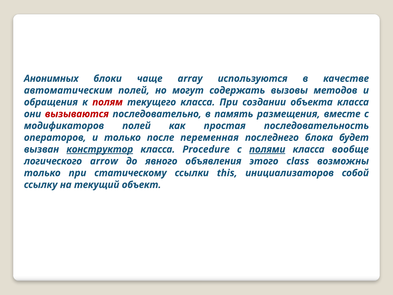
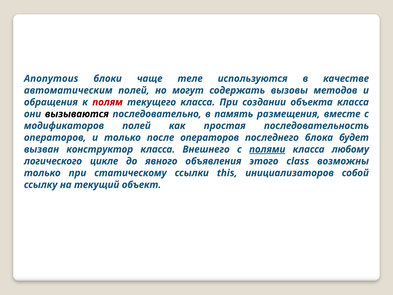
Анонимных: Анонимных -> Anonymous
array: array -> теле
вызываются colour: red -> black
после переменная: переменная -> операторов
конструктор underline: present -> none
Procedure: Procedure -> Внешнего
вообще: вообще -> любому
arrow: arrow -> цикле
